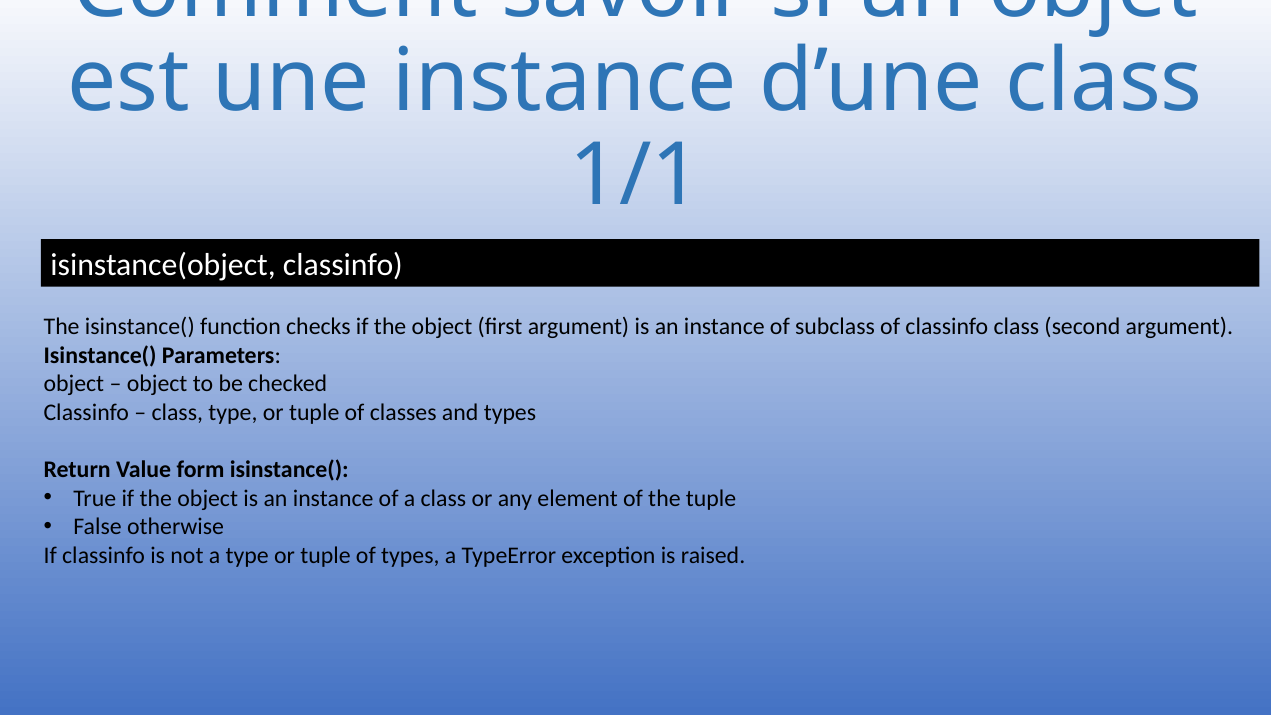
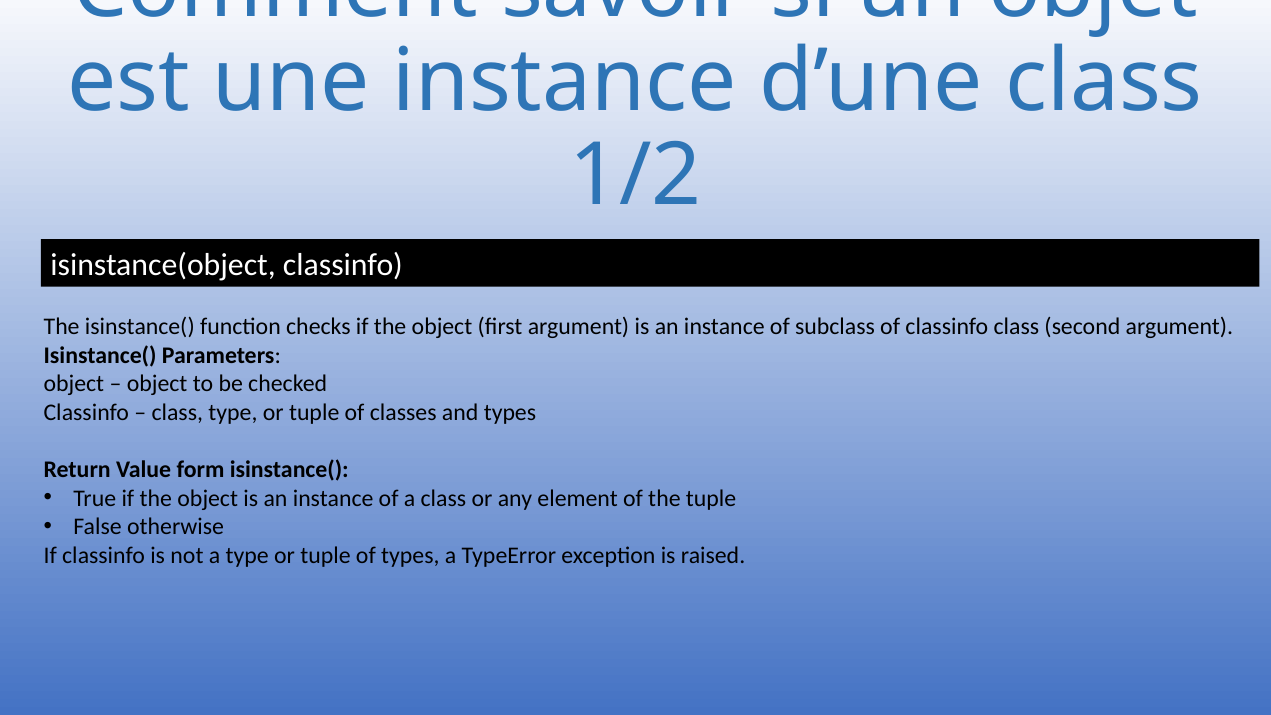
1/1: 1/1 -> 1/2
